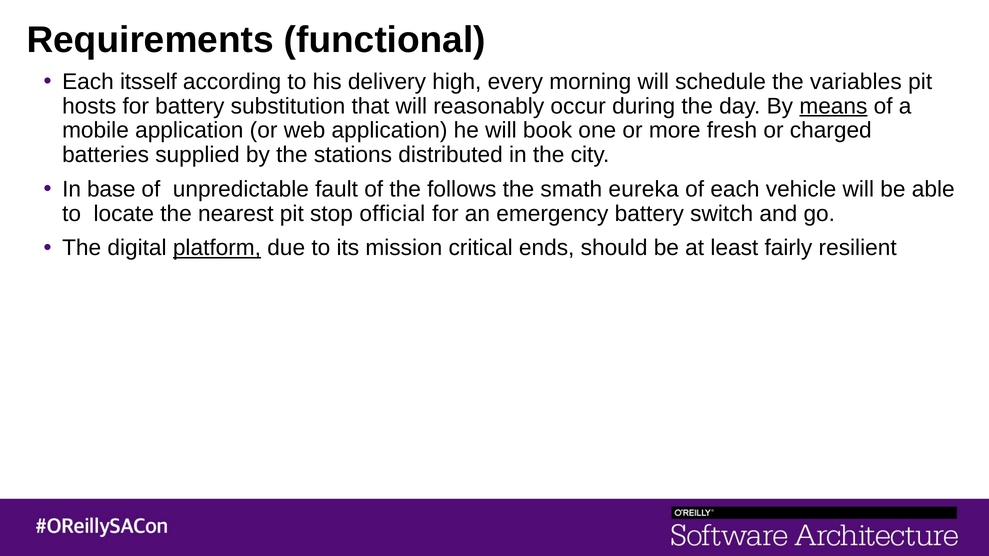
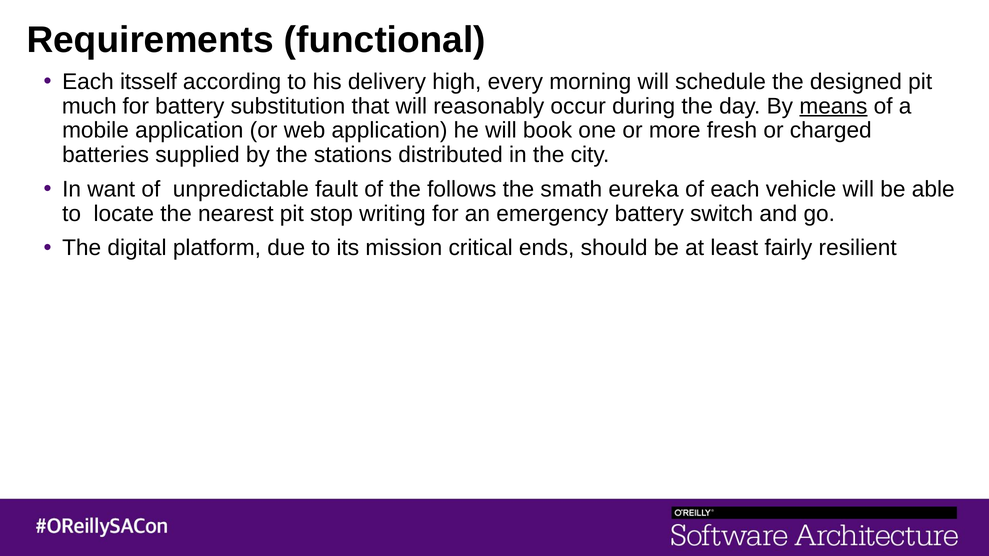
variables: variables -> designed
hosts: hosts -> much
base: base -> want
official: official -> writing
platform underline: present -> none
